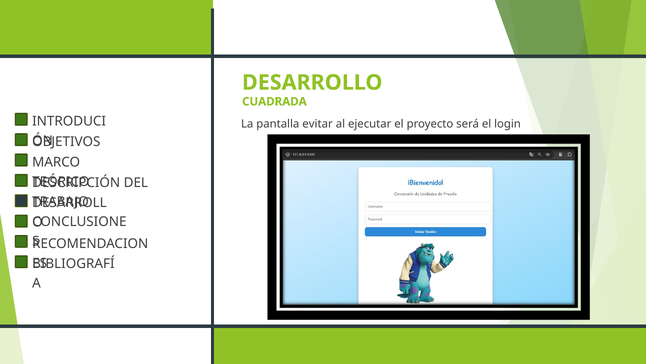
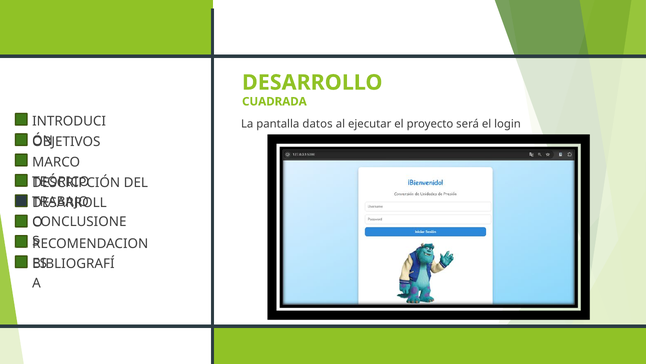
evitar: evitar -> datos
